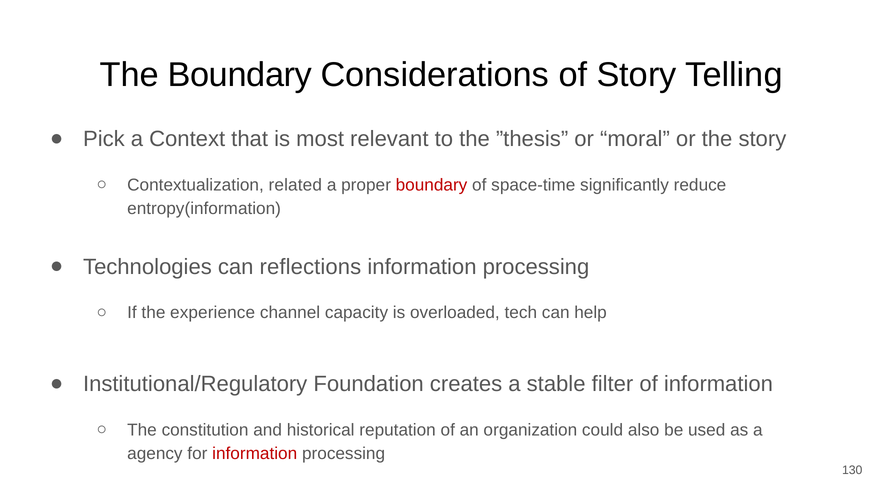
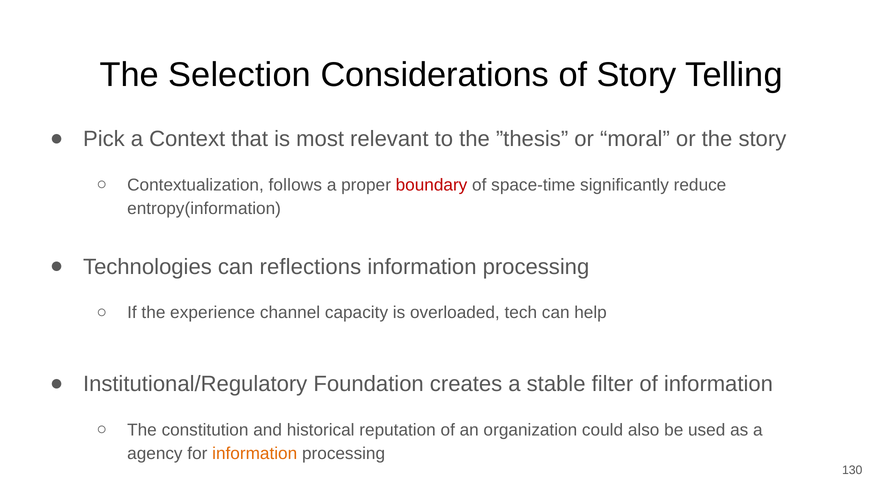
The Boundary: Boundary -> Selection
related: related -> follows
information at (255, 453) colour: red -> orange
